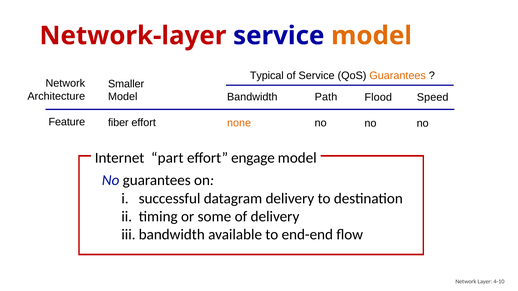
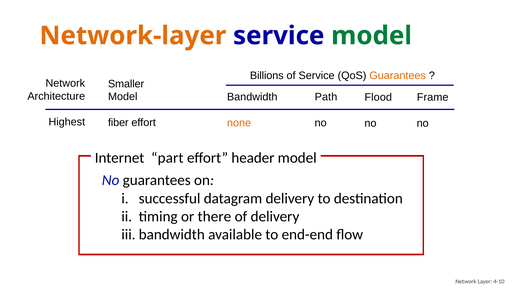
Network-layer colour: red -> orange
model at (372, 36) colour: orange -> green
Typical: Typical -> Billions
Speed: Speed -> Frame
Feature: Feature -> Highest
engage: engage -> header
some: some -> there
